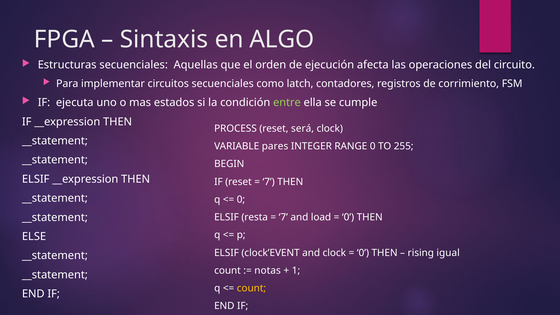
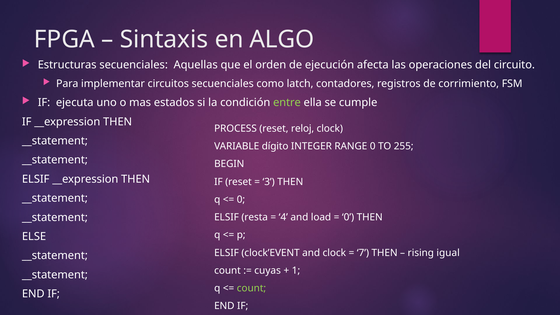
será: será -> reloj
pares: pares -> dígito
7 at (269, 182): 7 -> 3
7 at (283, 217): 7 -> 4
0 at (363, 253): 0 -> 7
notas: notas -> cuyas
count at (251, 288) colour: yellow -> light green
